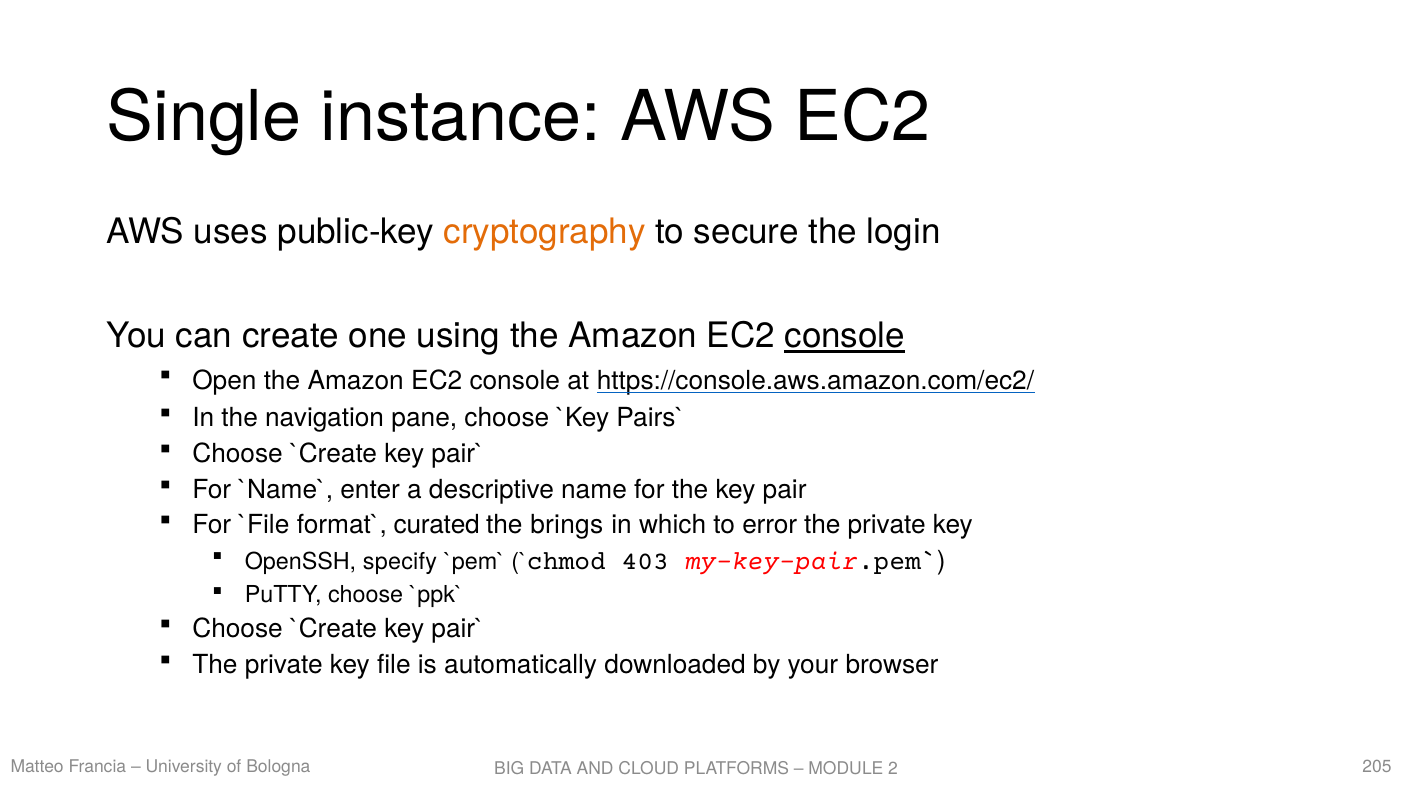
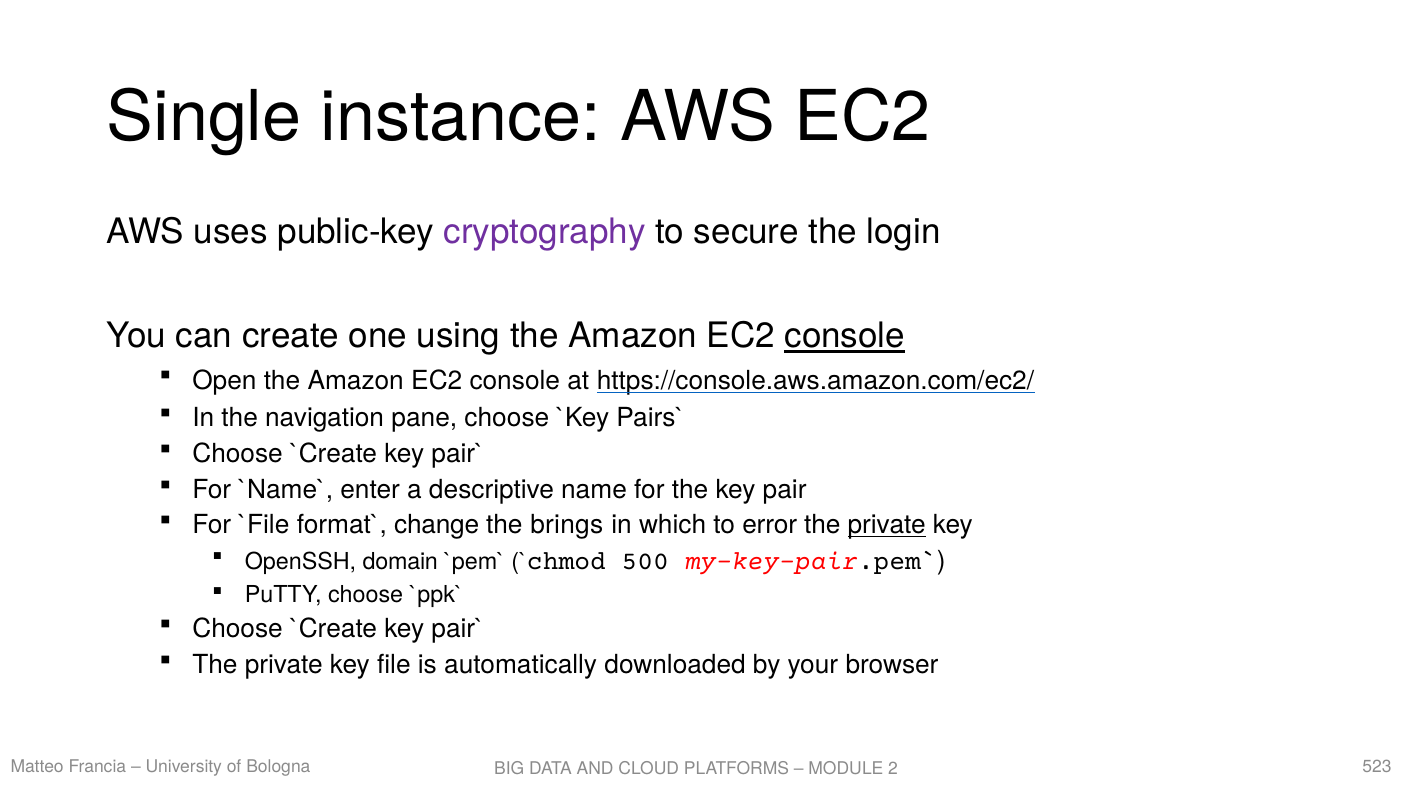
cryptography colour: orange -> purple
curated: curated -> change
private at (887, 525) underline: none -> present
specify: specify -> domain
403: 403 -> 500
205: 205 -> 523
